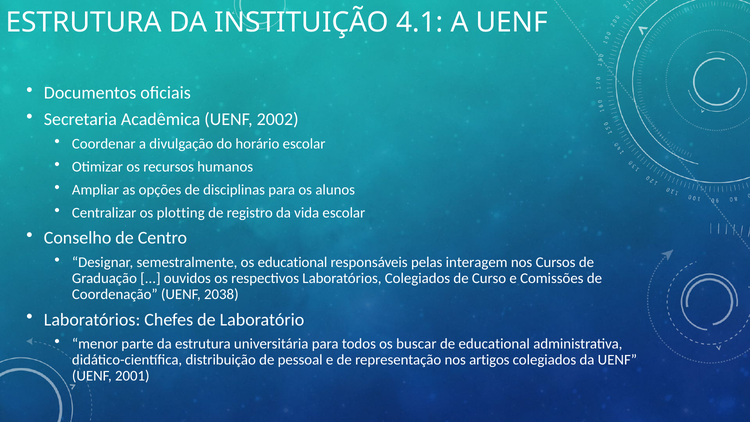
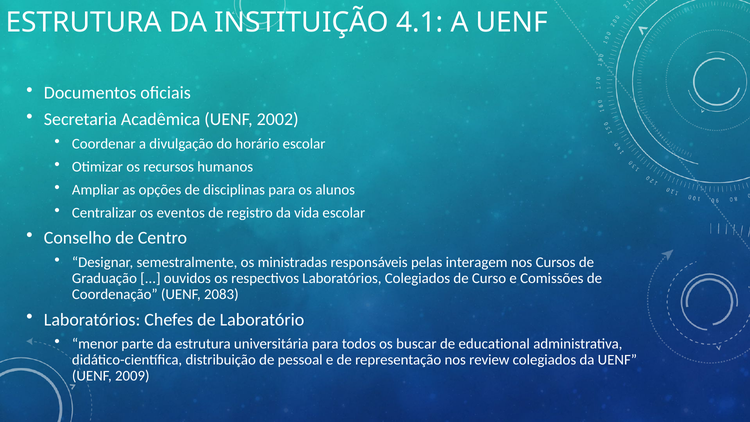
plotting: plotting -> eventos
os educational: educational -> ministradas
2038: 2038 -> 2083
artigos: artigos -> review
2001: 2001 -> 2009
